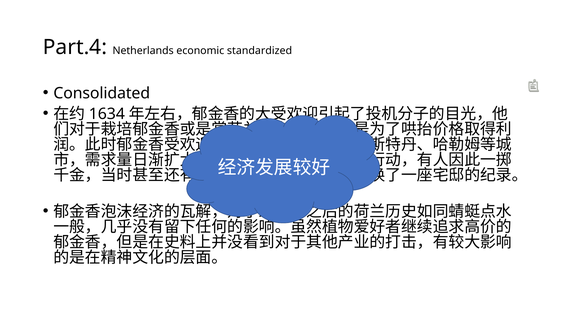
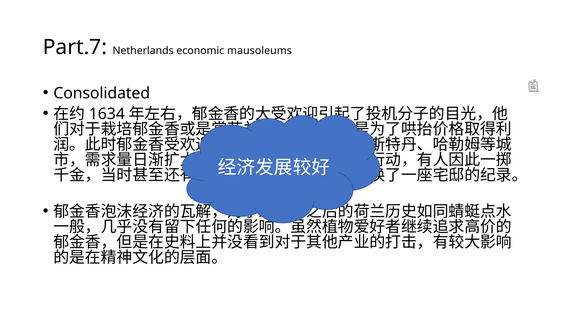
Part.4: Part.4 -> Part.7
standardized: standardized -> mausoleums
